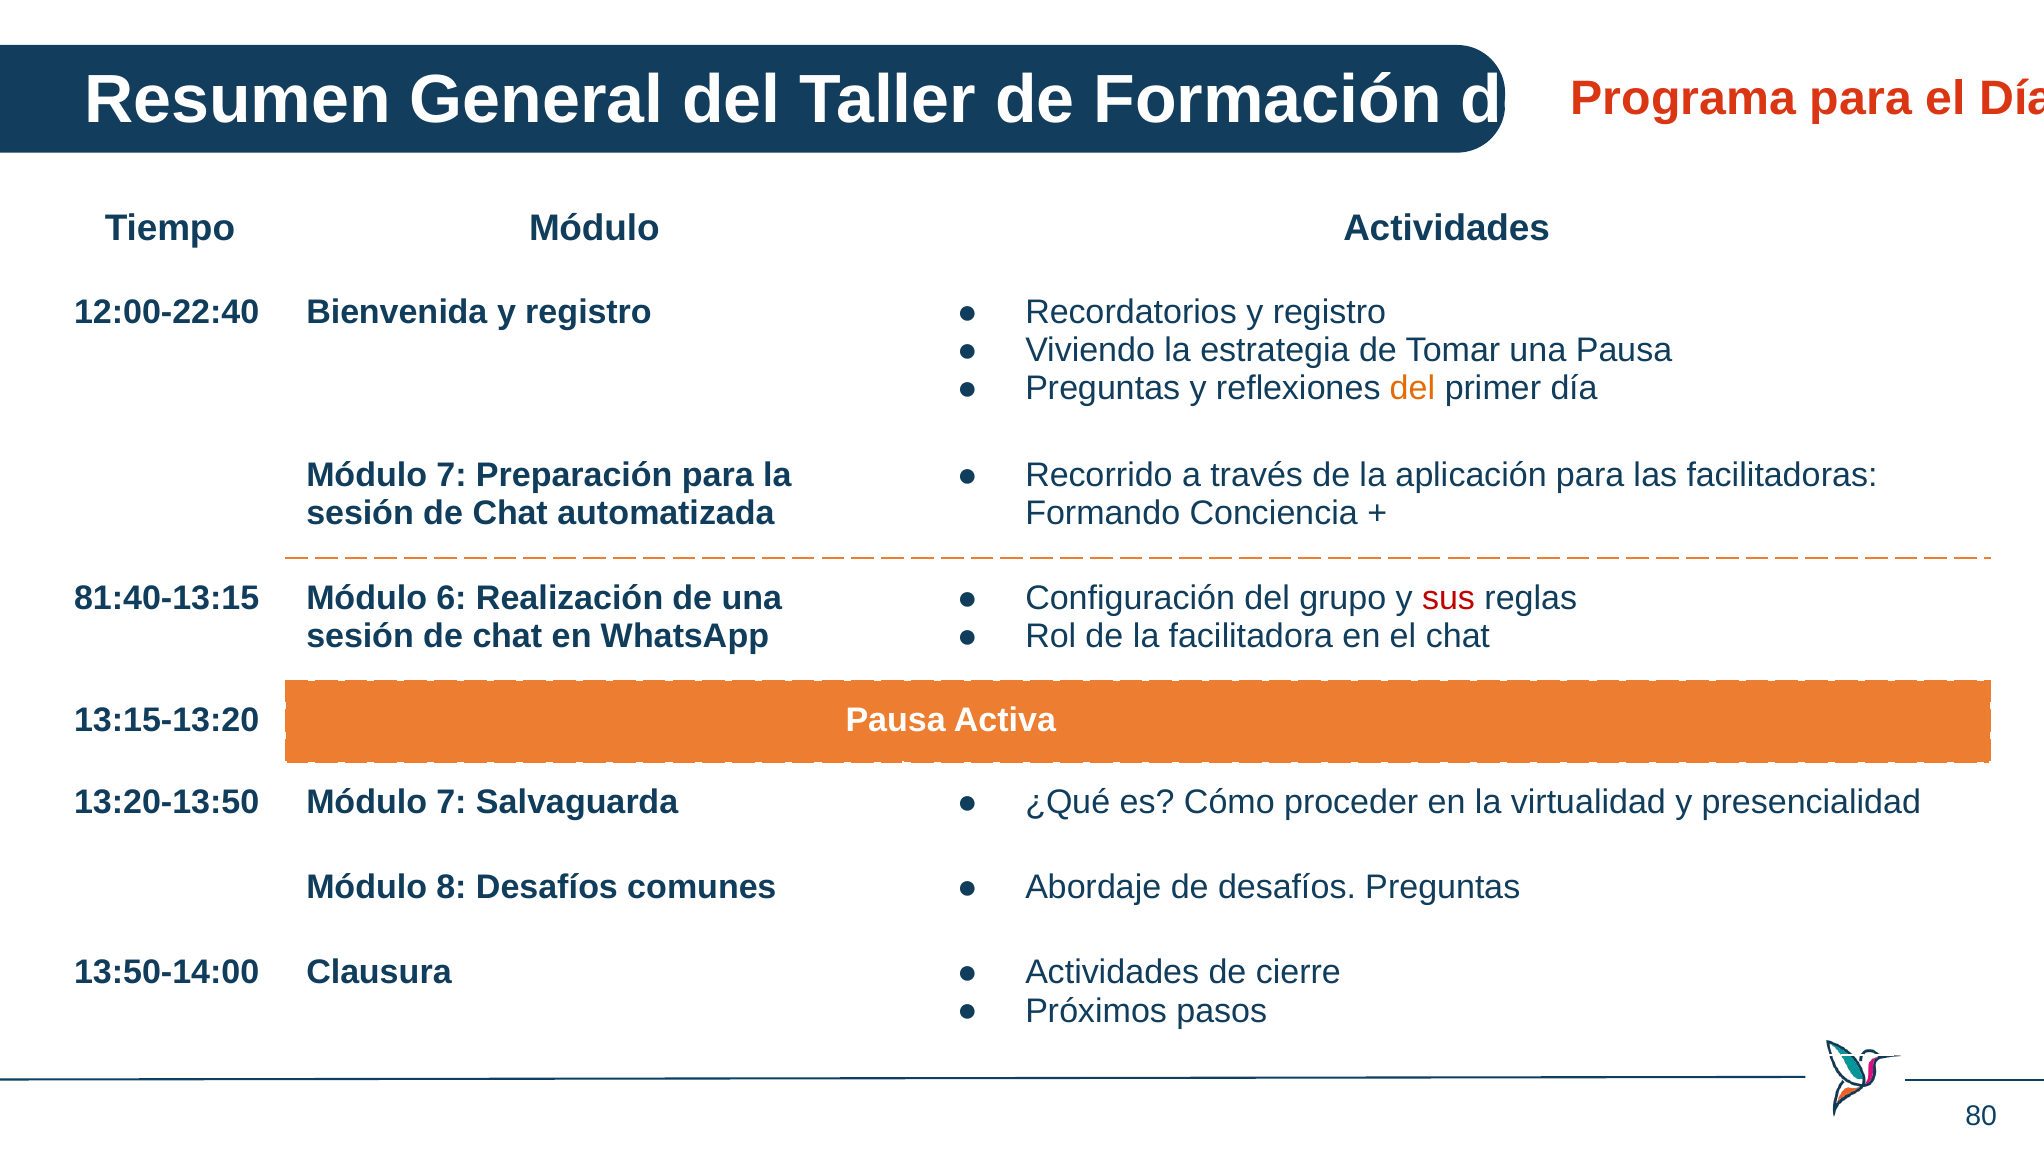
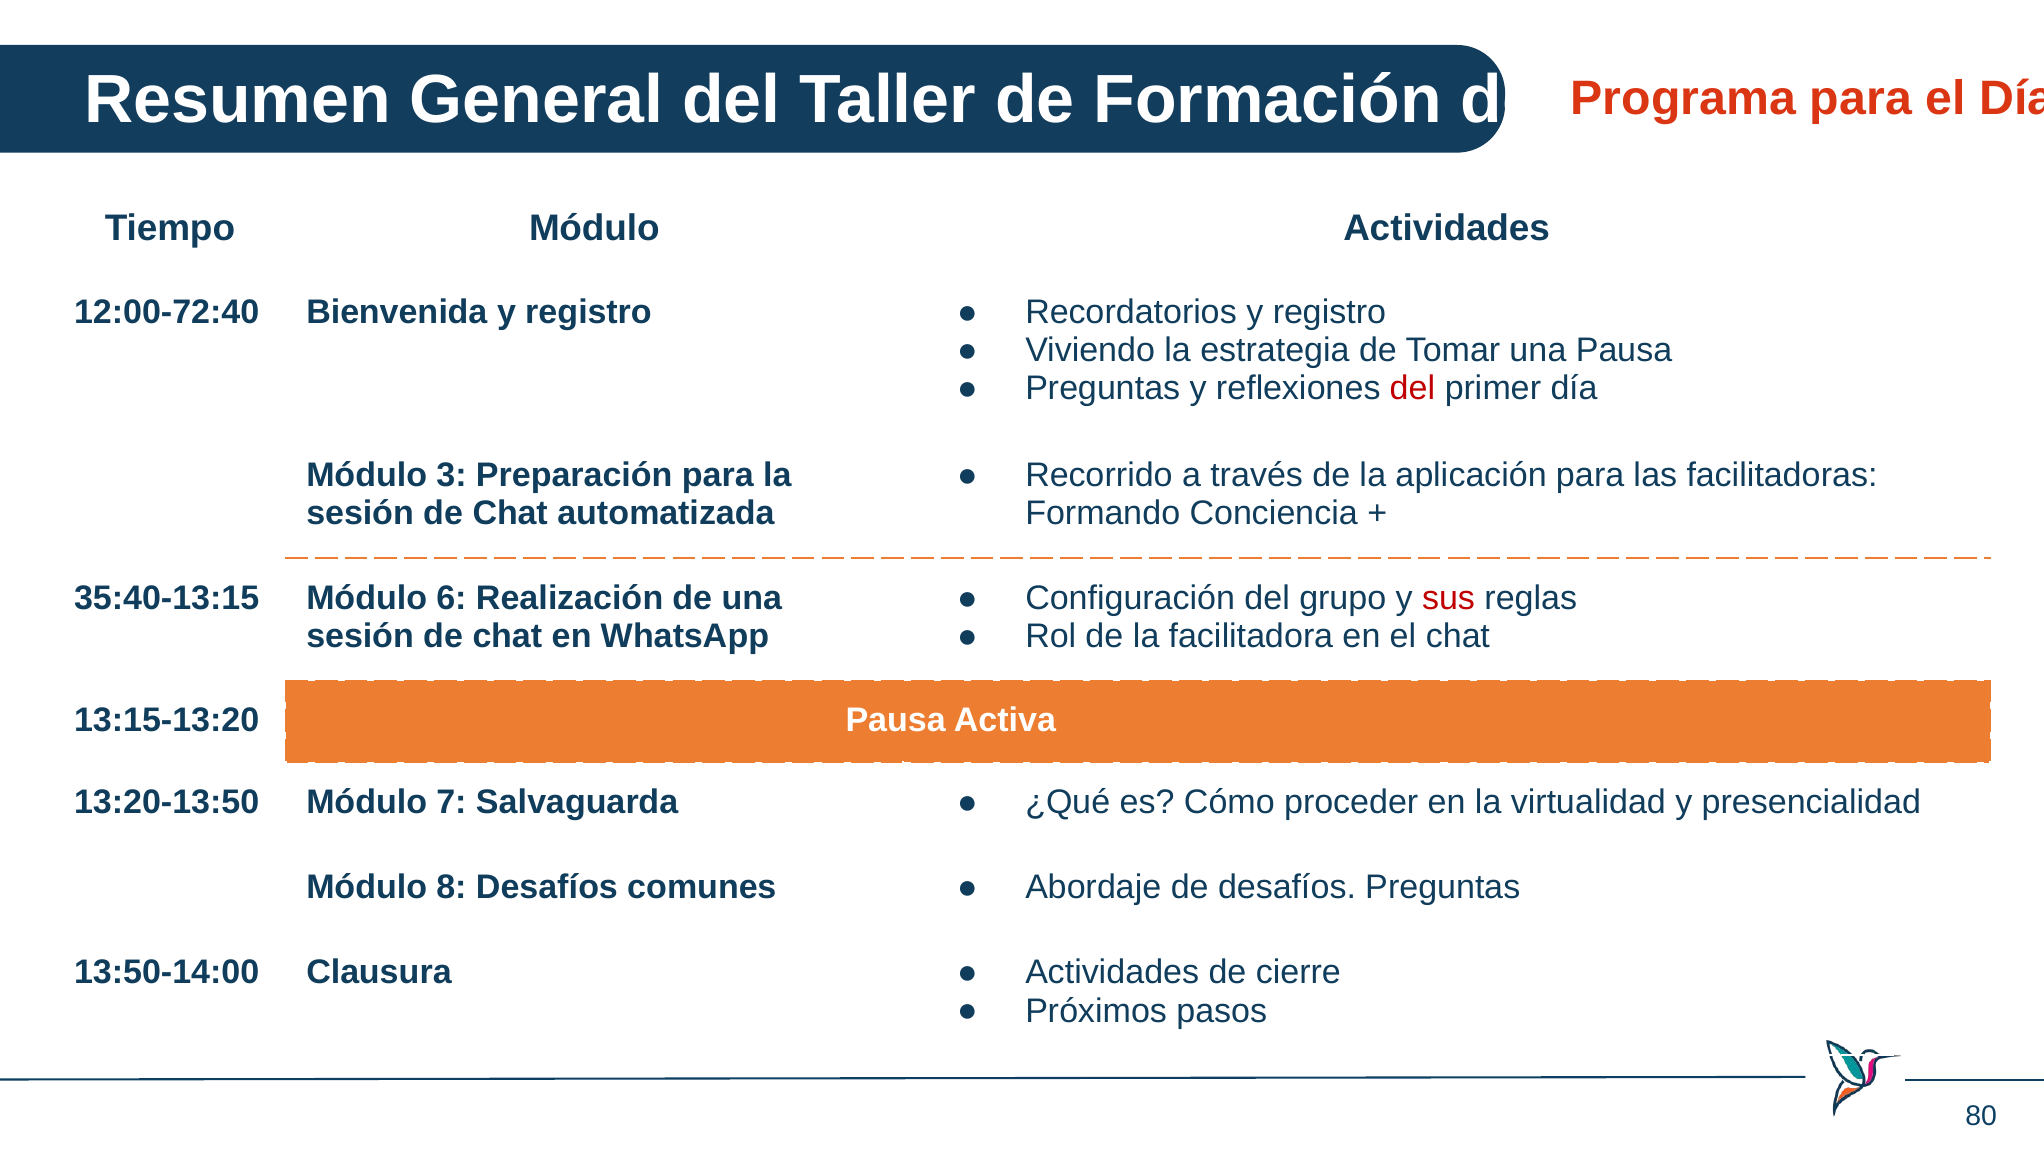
12:00-22:40: 12:00-22:40 -> 12:00-72:40
del at (1412, 388) colour: orange -> red
7 at (452, 475): 7 -> 3
81:40-13:15: 81:40-13:15 -> 35:40-13:15
